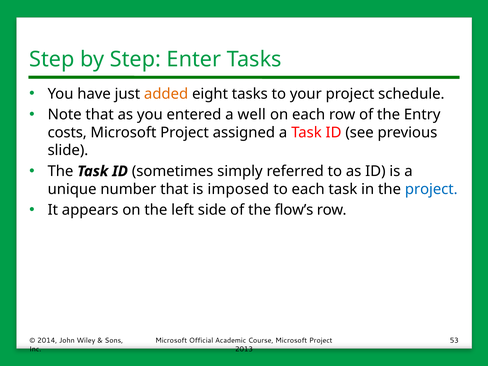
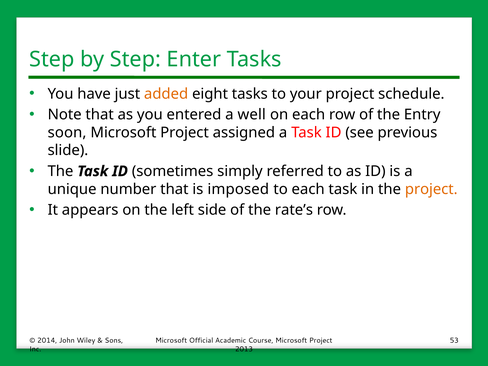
costs: costs -> soon
project at (431, 189) colour: blue -> orange
flow’s: flow’s -> rate’s
